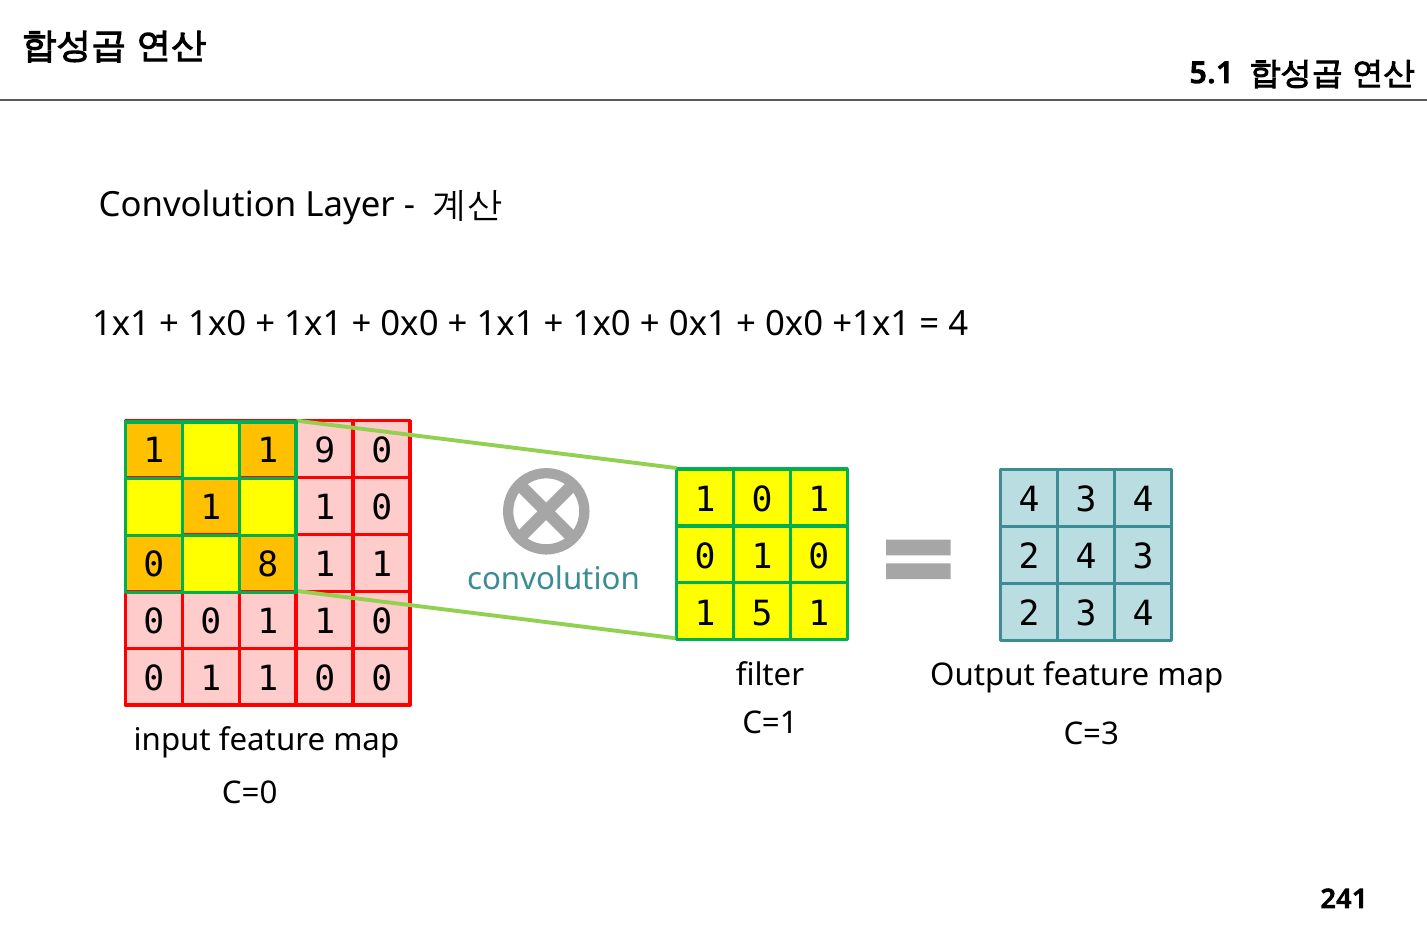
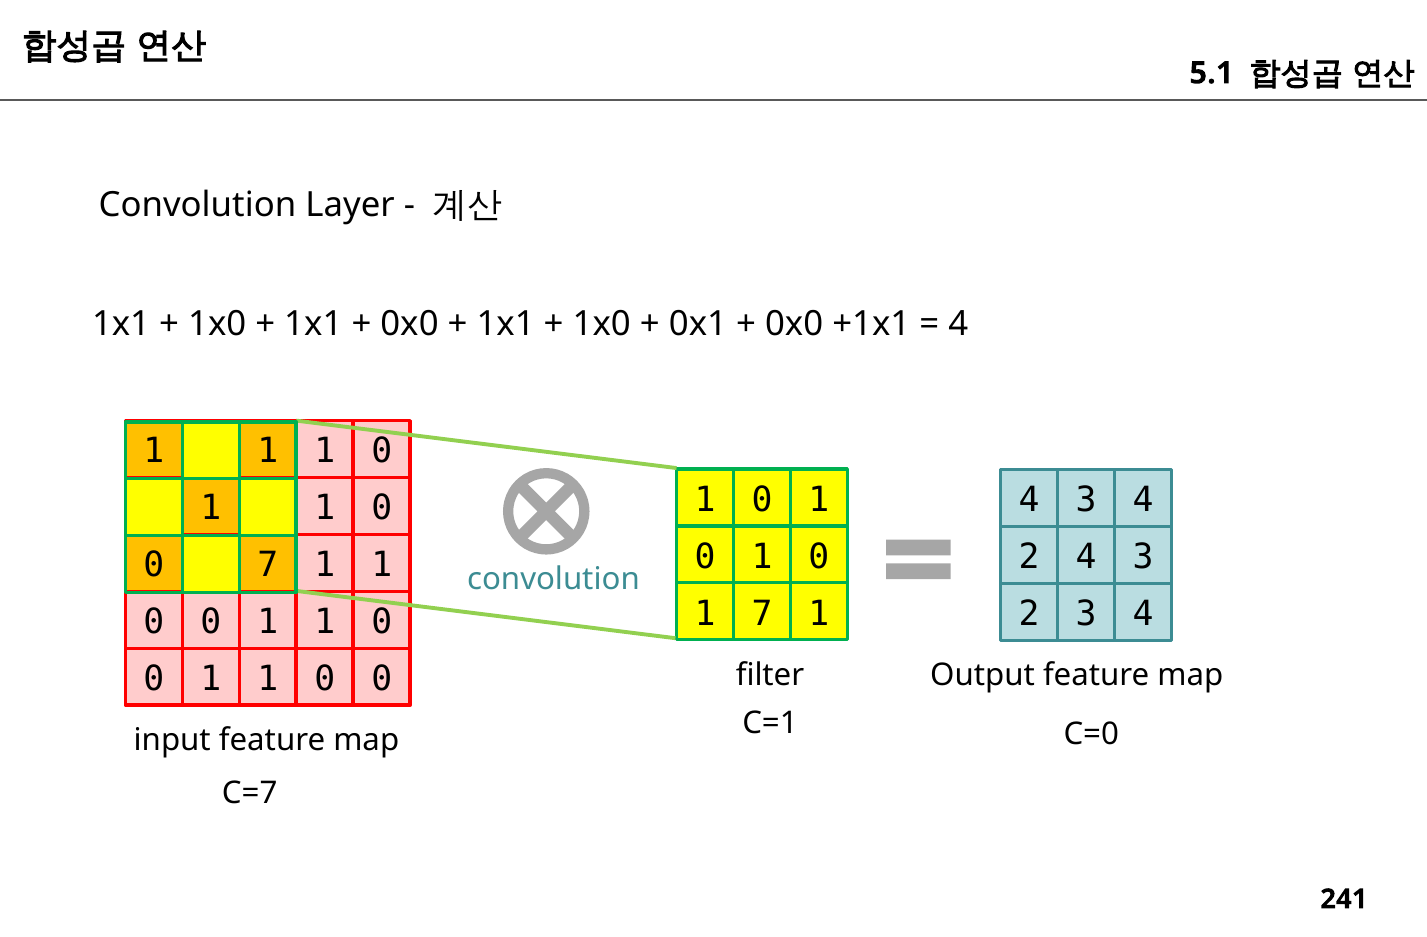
9 at (325, 452): 9 -> 1
8 at (268, 566): 8 -> 7
1 5: 5 -> 7
C=3: C=3 -> C=0
C=0: C=0 -> C=7
